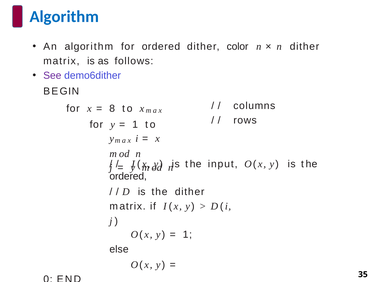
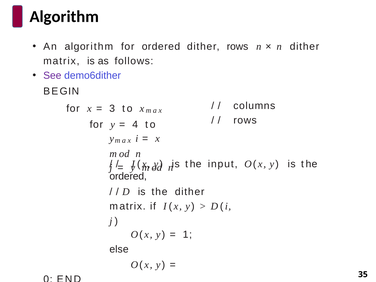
Algorithm at (64, 17) colour: blue -> black
dither color: color -> rows
8: 8 -> 3
1 at (135, 124): 1 -> 4
